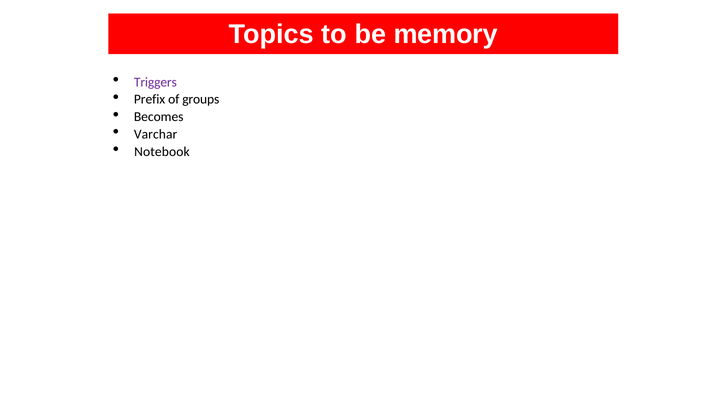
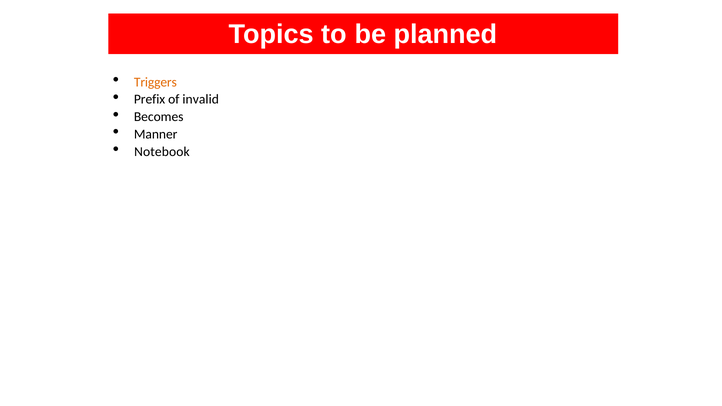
memory: memory -> planned
Triggers colour: purple -> orange
groups: groups -> invalid
Varchar: Varchar -> Manner
